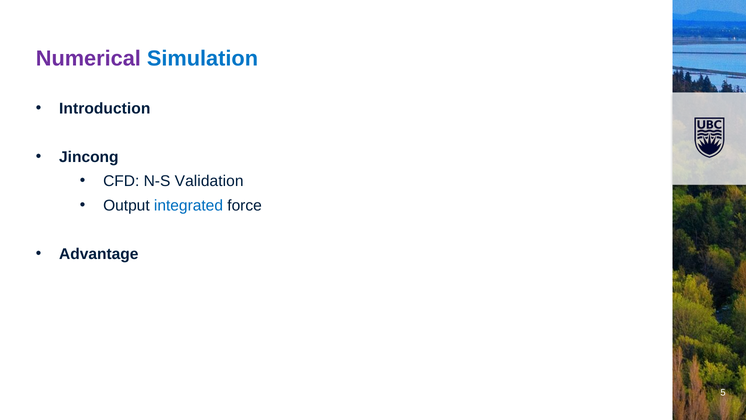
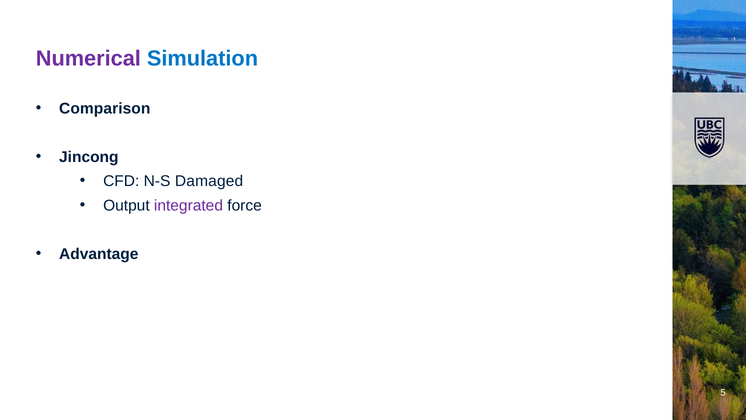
Introduction: Introduction -> Comparison
Validation: Validation -> Damaged
integrated colour: blue -> purple
